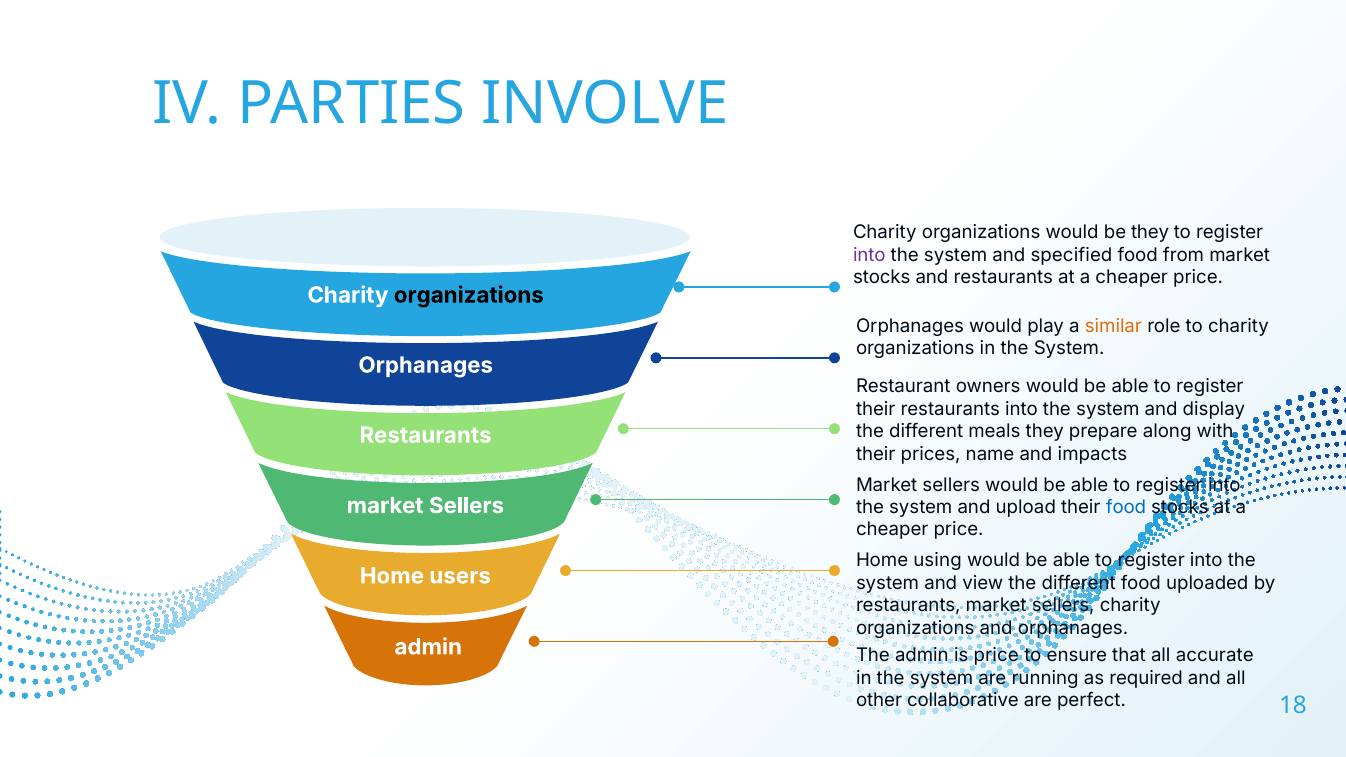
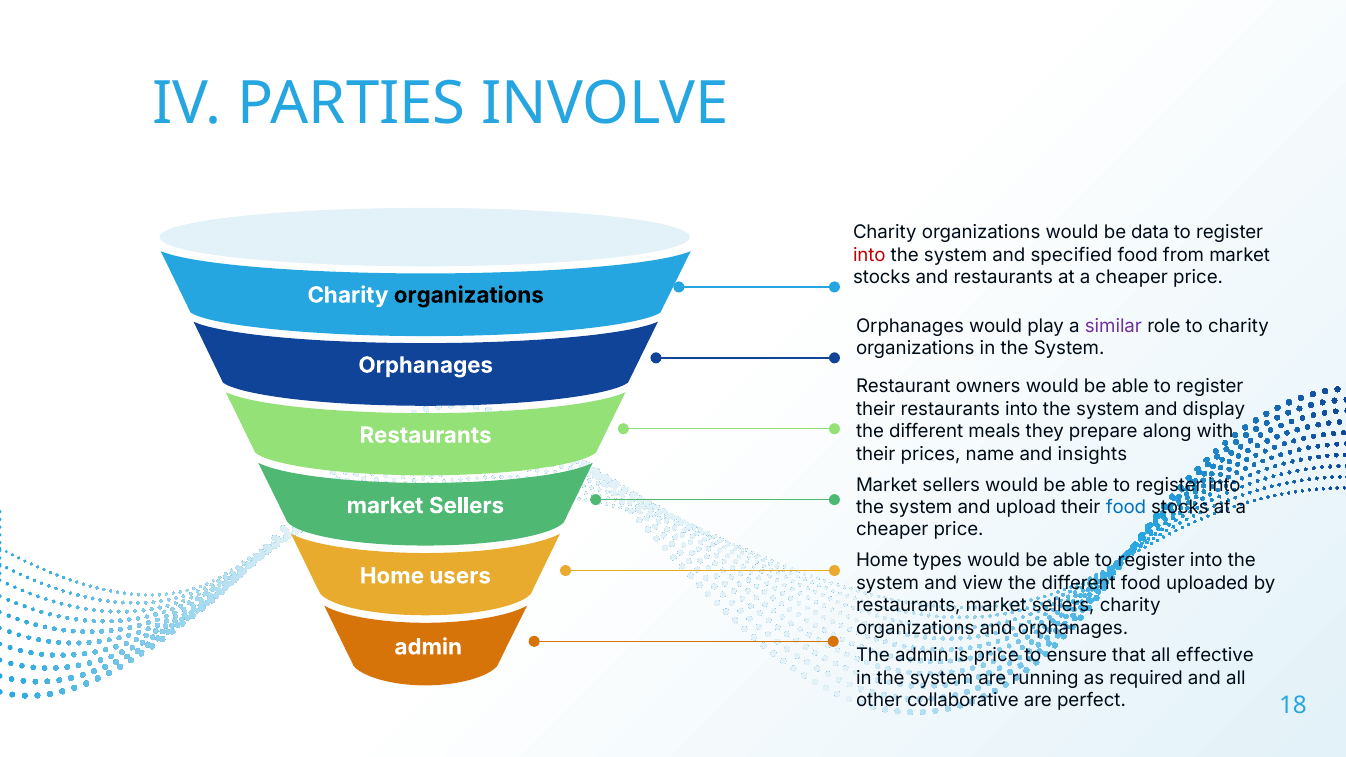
be they: they -> data
into at (869, 255) colour: purple -> red
similar colour: orange -> purple
impacts: impacts -> insights
using: using -> types
accurate: accurate -> effective
